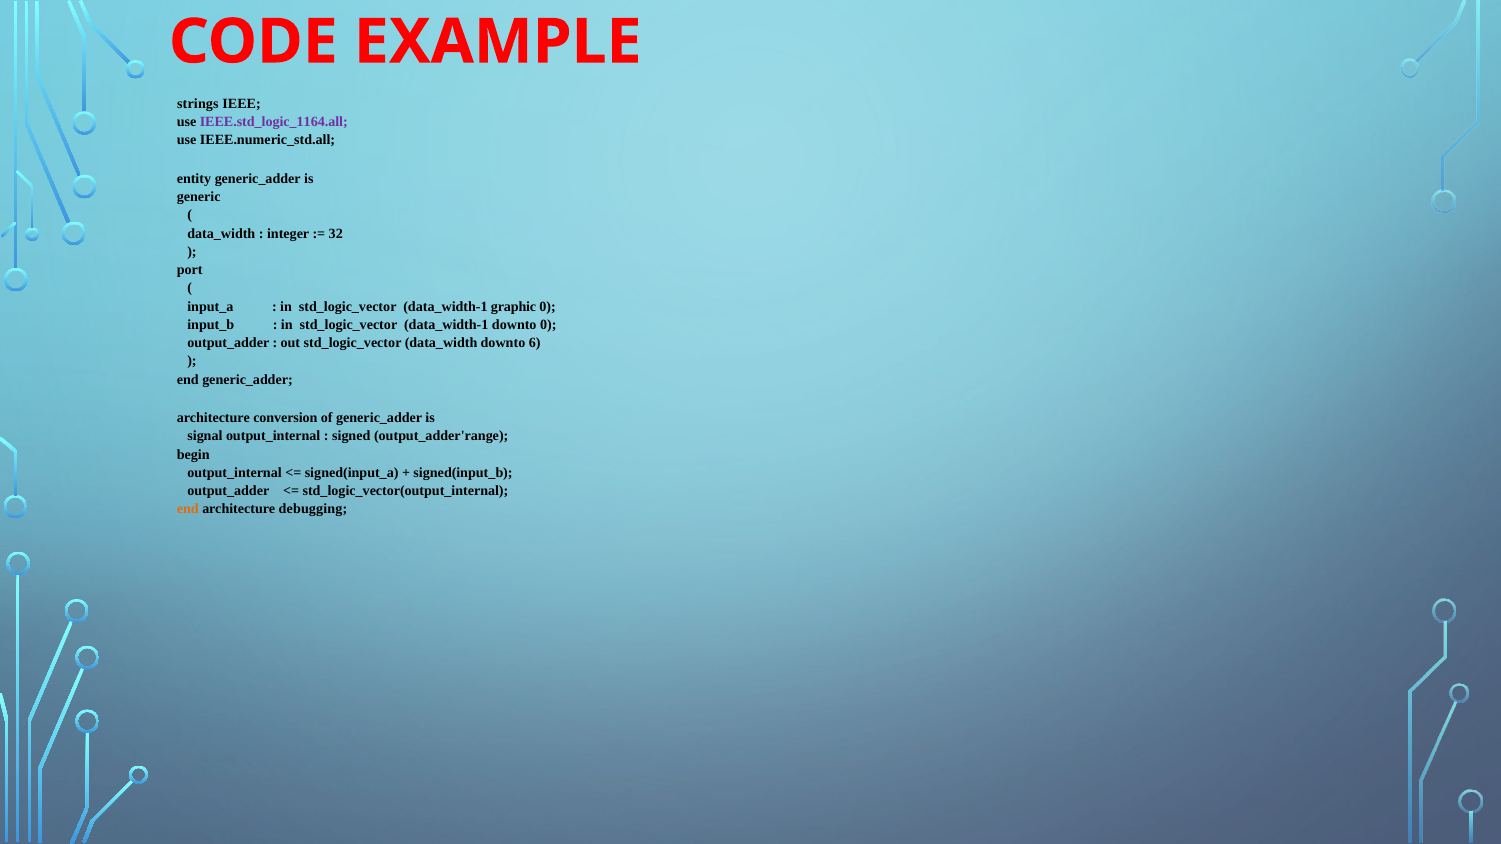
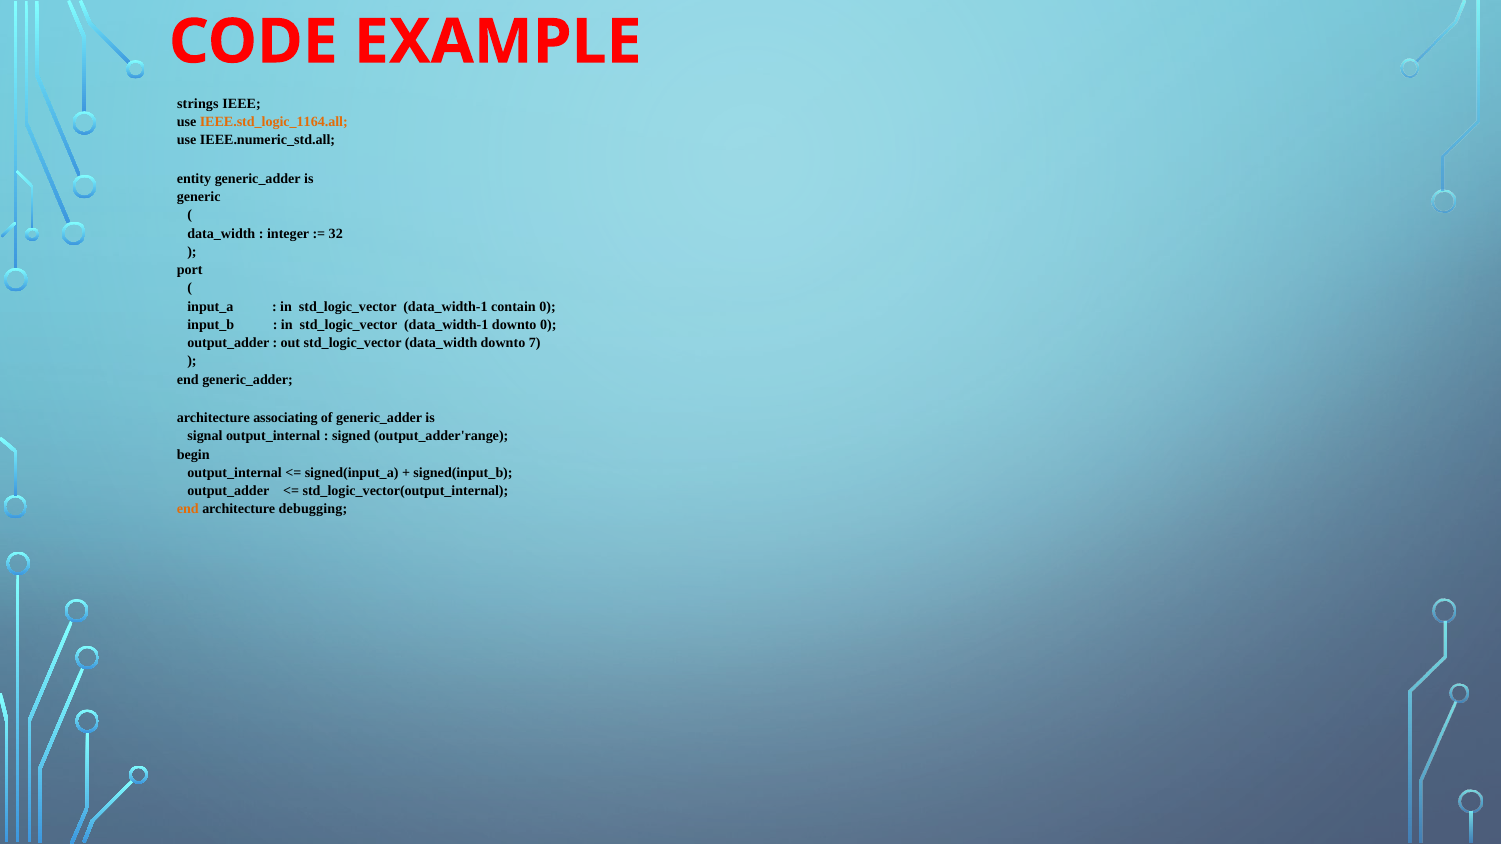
IEEE.std_logic_1164.all colour: purple -> orange
graphic: graphic -> contain
6: 6 -> 7
conversion: conversion -> associating
